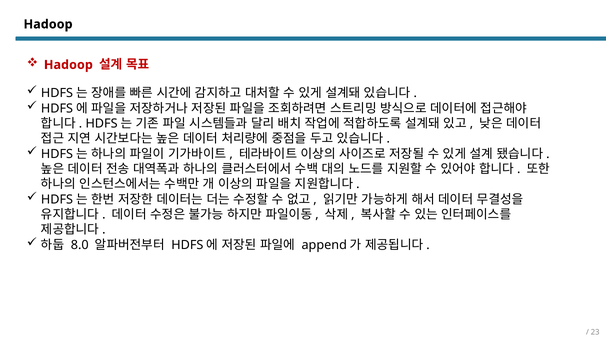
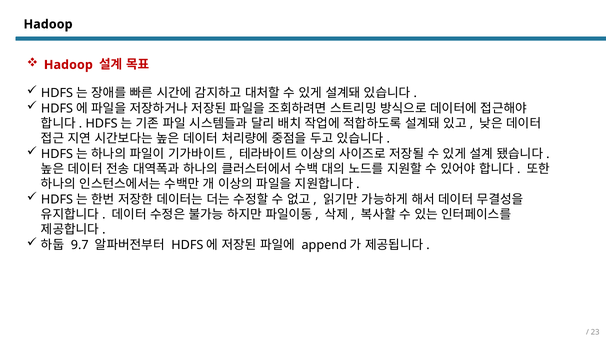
8.0: 8.0 -> 9.7
